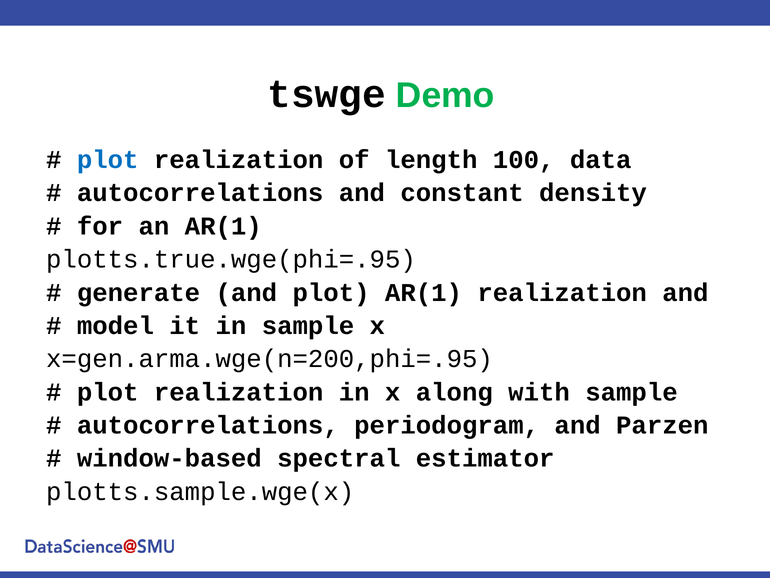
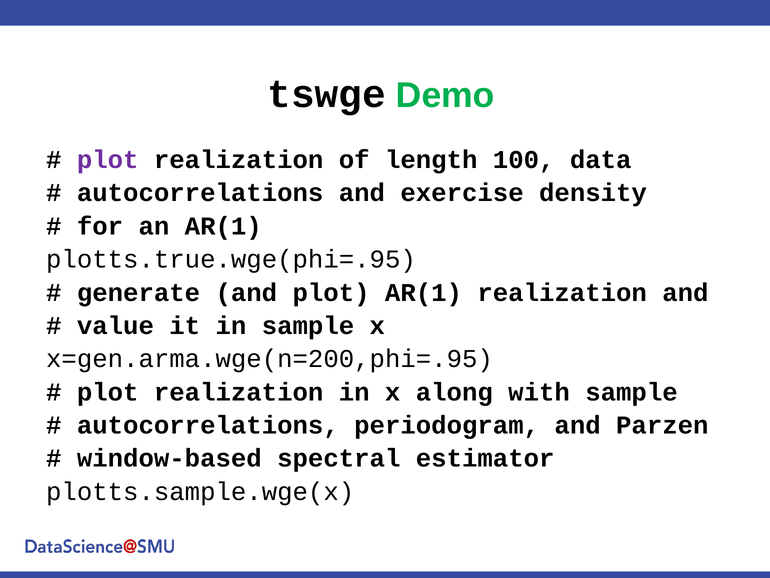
plot at (108, 160) colour: blue -> purple
constant: constant -> exercise
model: model -> value
